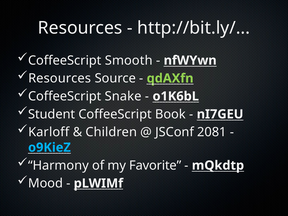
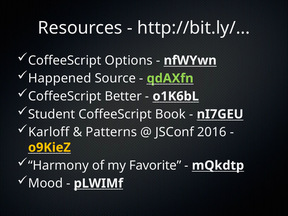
Smooth: Smooth -> Options
Resources at (60, 78): Resources -> Happened
Snake: Snake -> Better
Children: Children -> Patterns
2081: 2081 -> 2016
o9KieZ colour: light blue -> yellow
